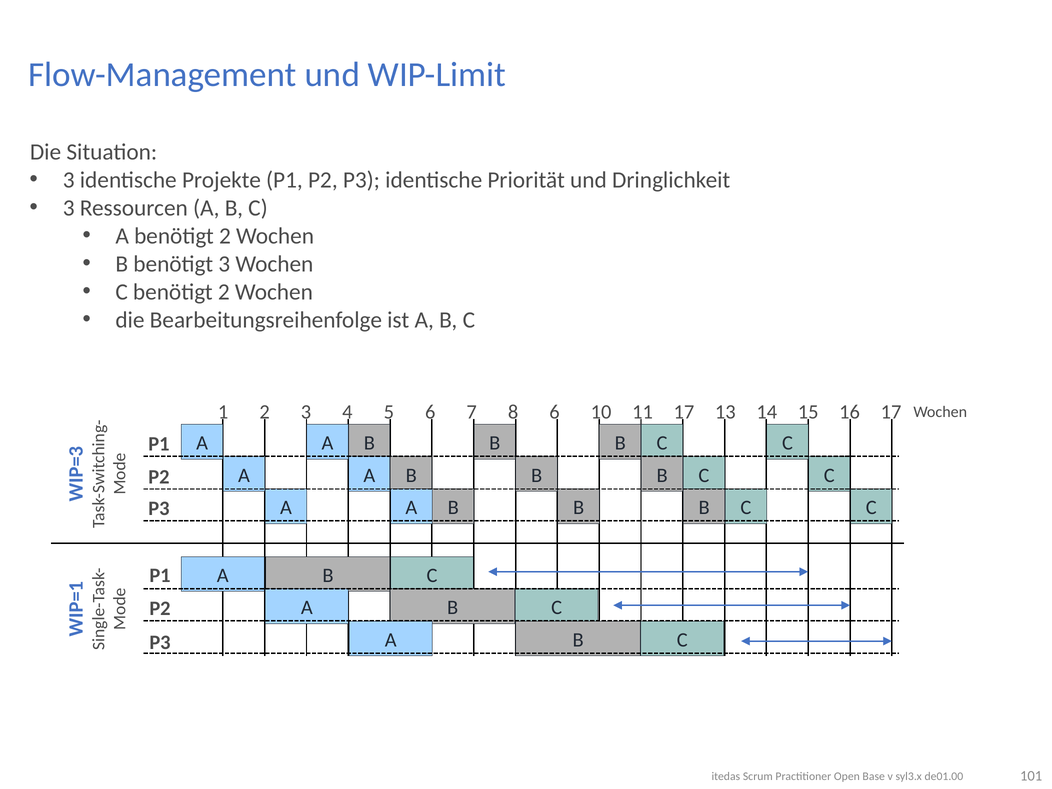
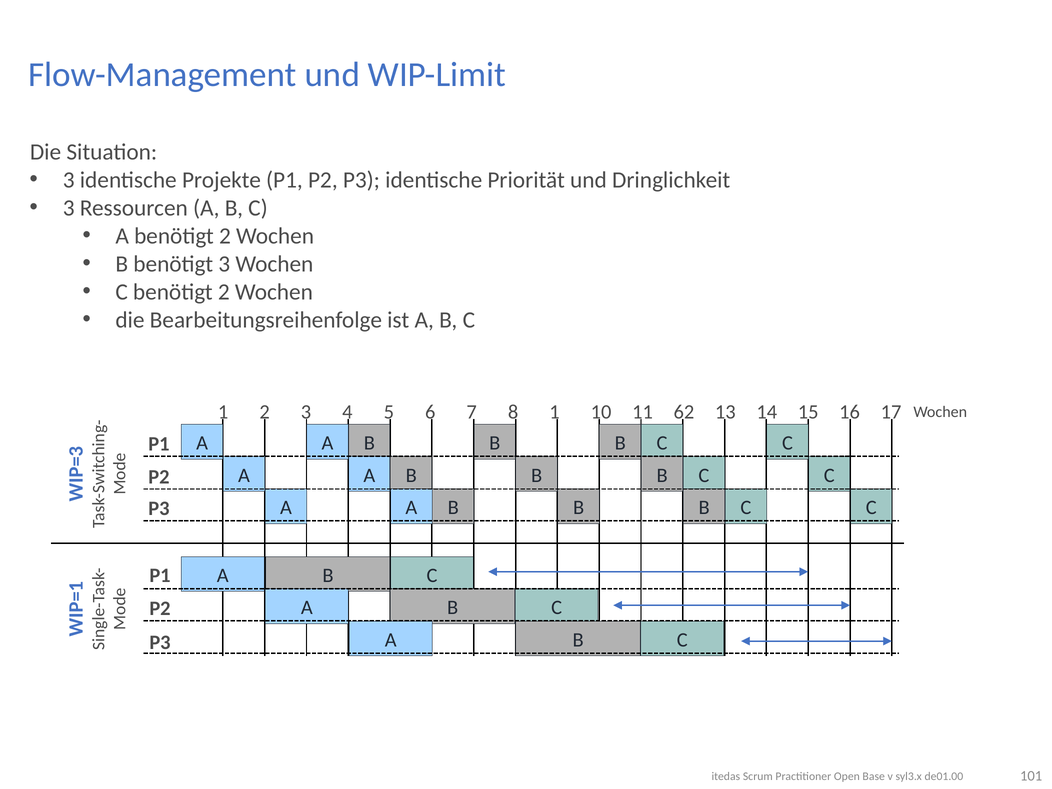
8 6: 6 -> 1
11 17: 17 -> 62
